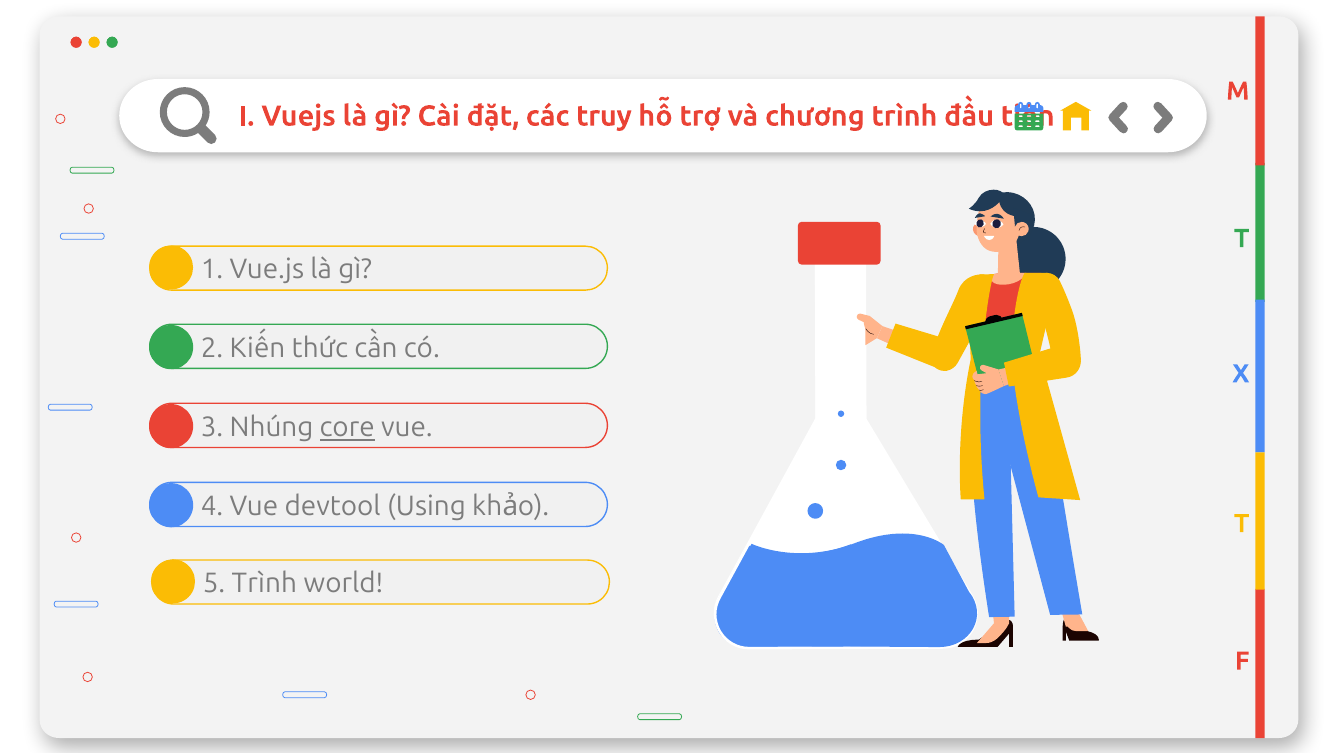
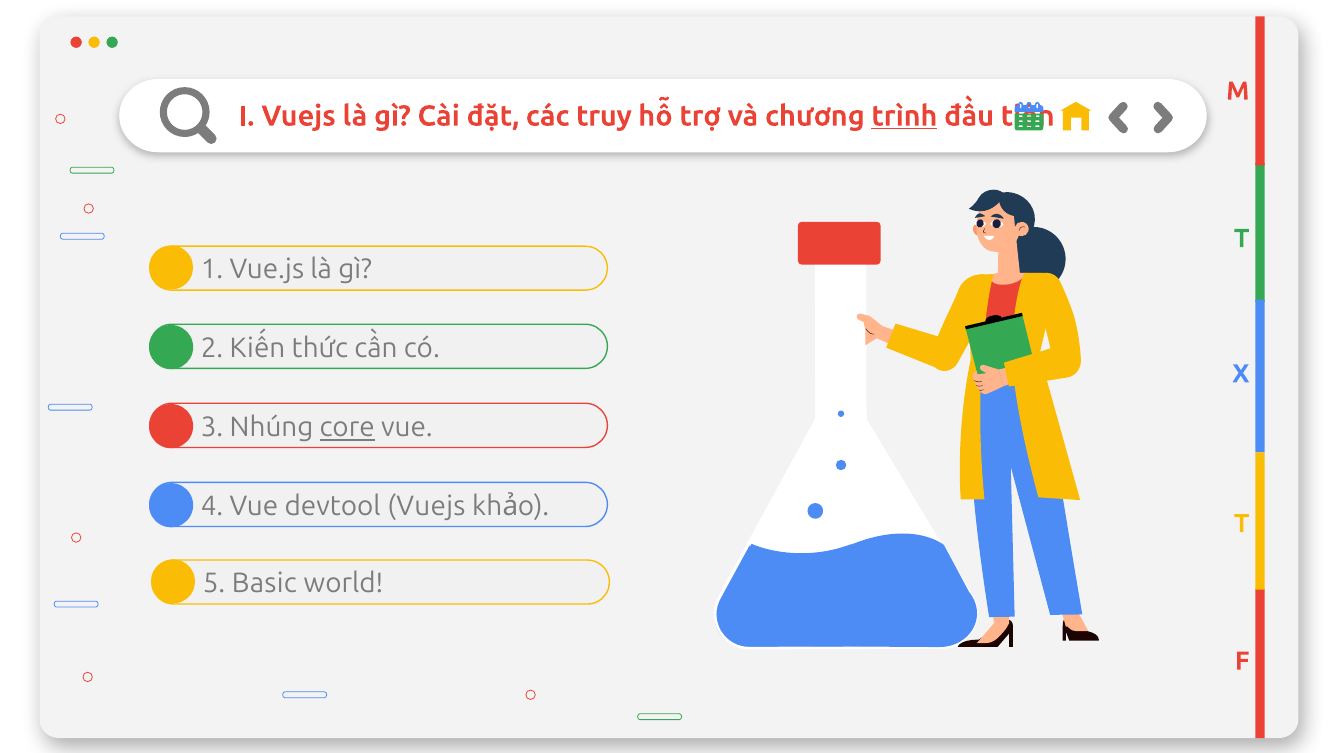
trình at (904, 116) underline: none -> present
devtool Using: Using -> Vuejs
5 Trình: Trình -> Basic
